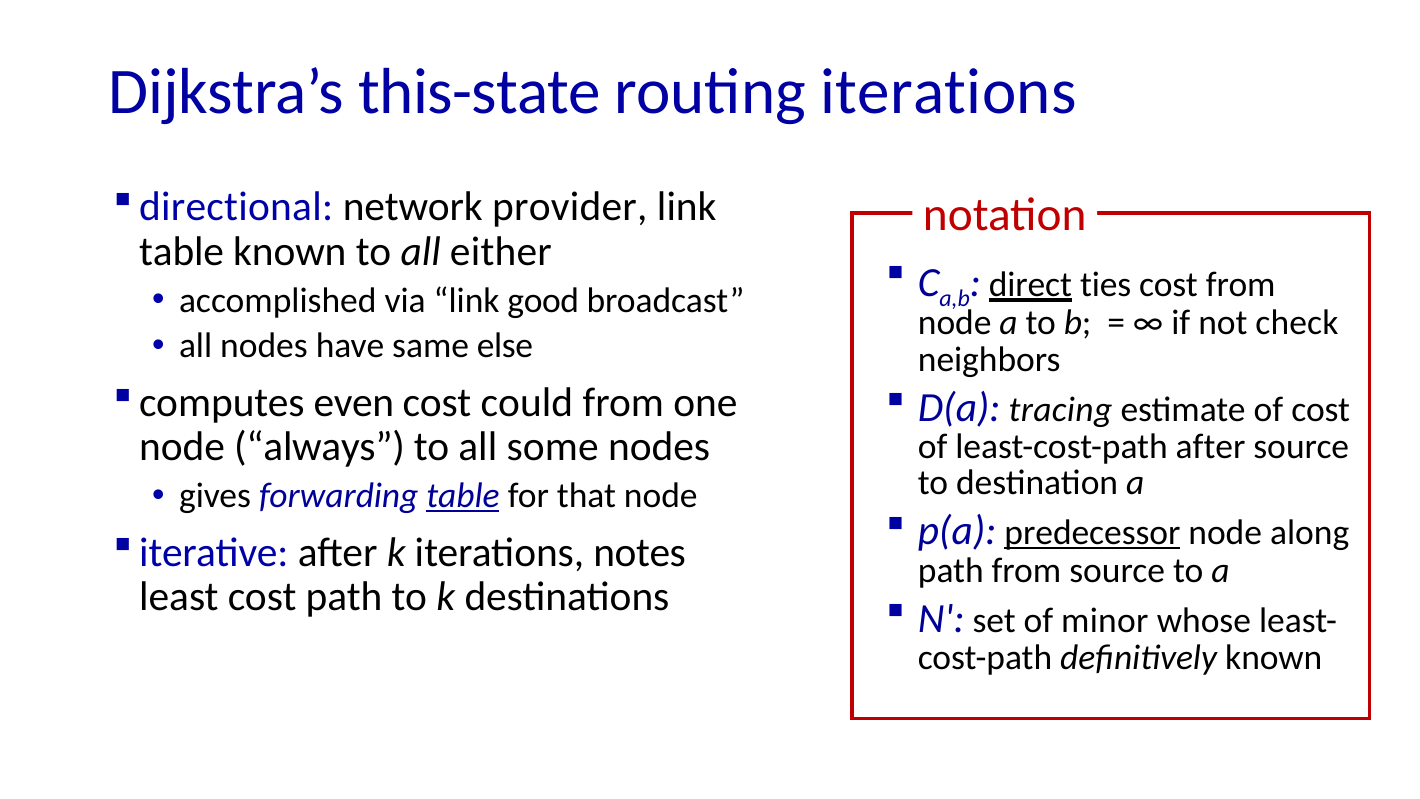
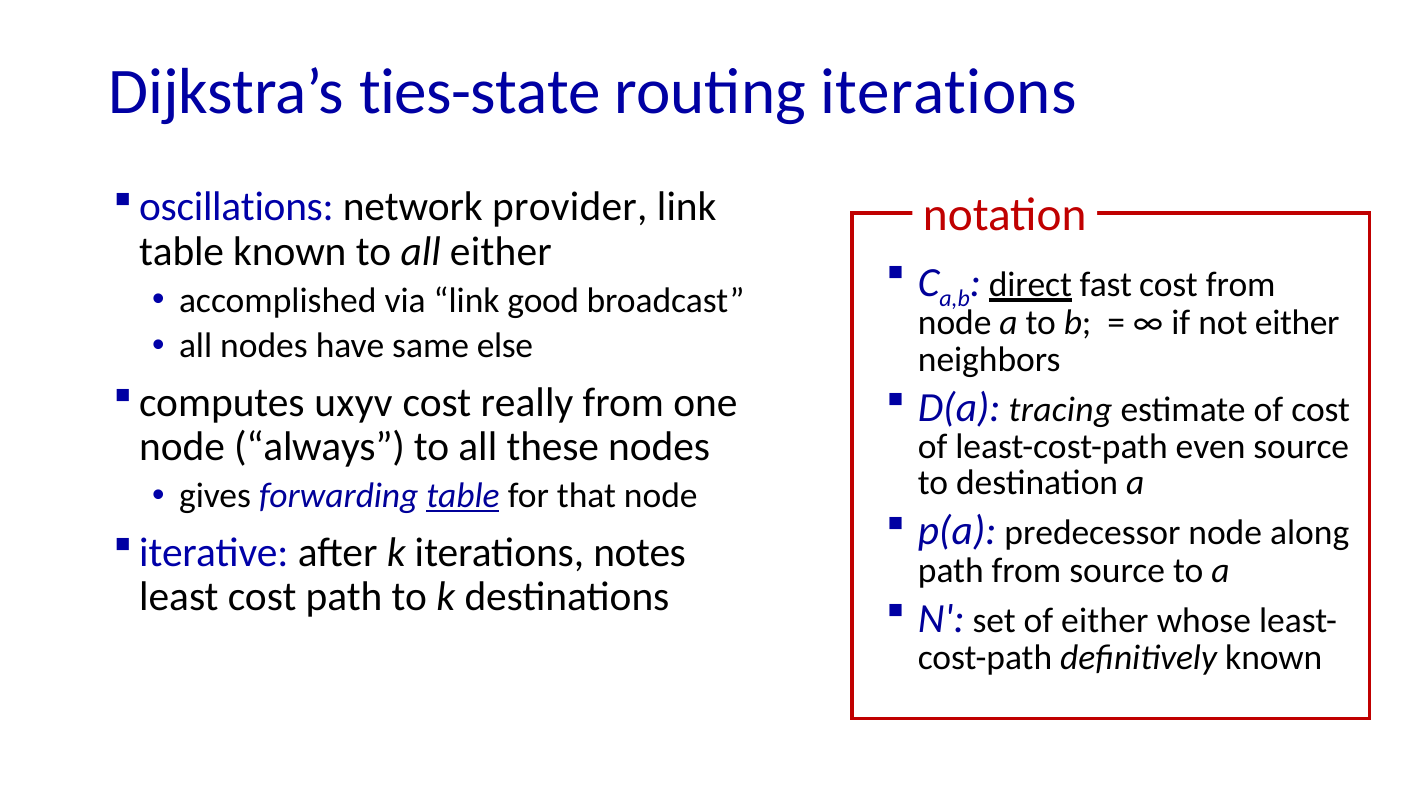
this-state: this-state -> ties-state
directional: directional -> oscillations
ties: ties -> fast
not check: check -> either
even: even -> uxyv
could: could -> really
some: some -> these
least-cost-path after: after -> even
predecessor underline: present -> none
of minor: minor -> either
